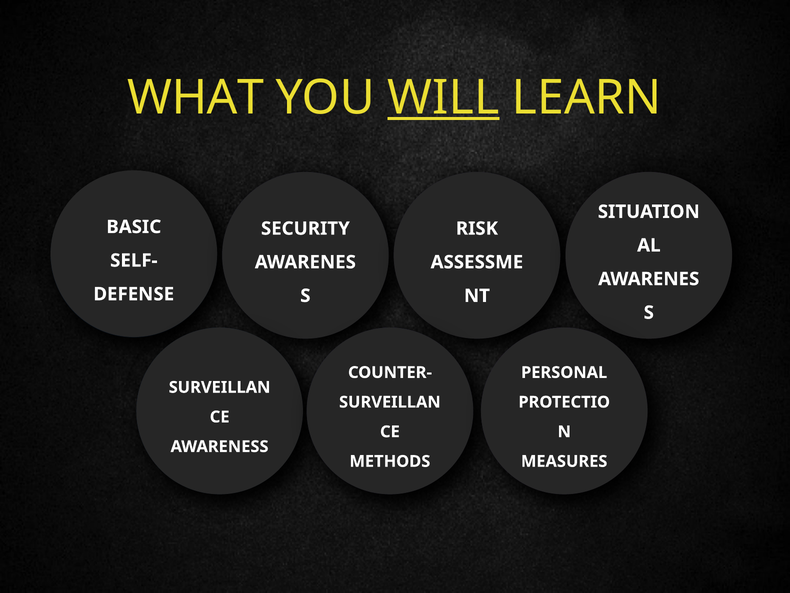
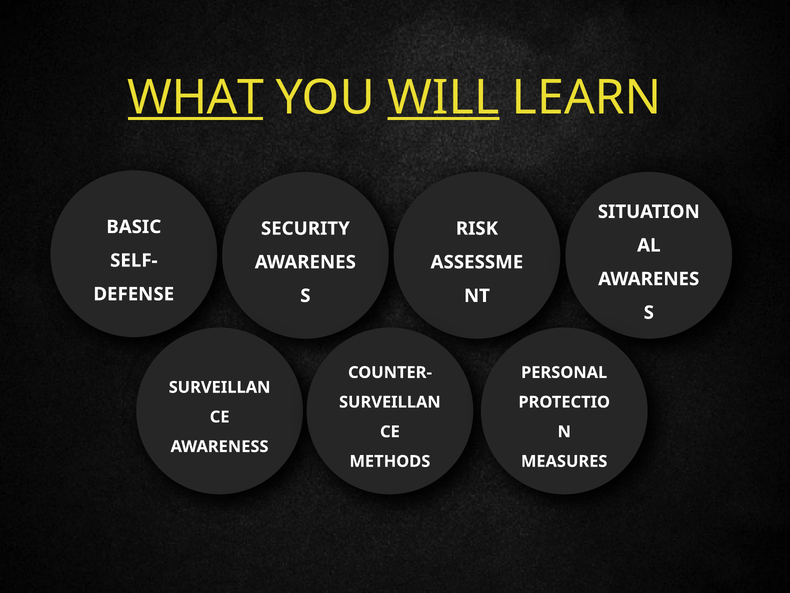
WHAT underline: none -> present
